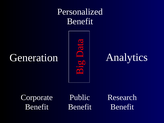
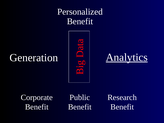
Analytics underline: none -> present
